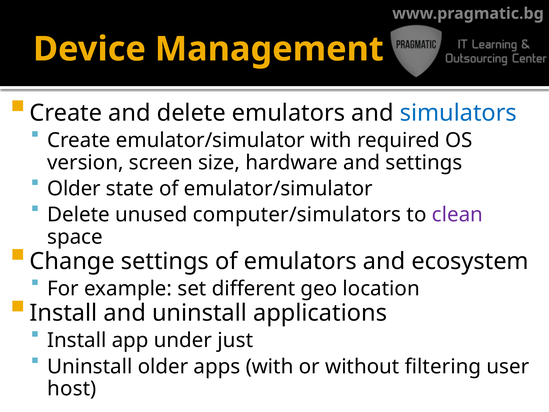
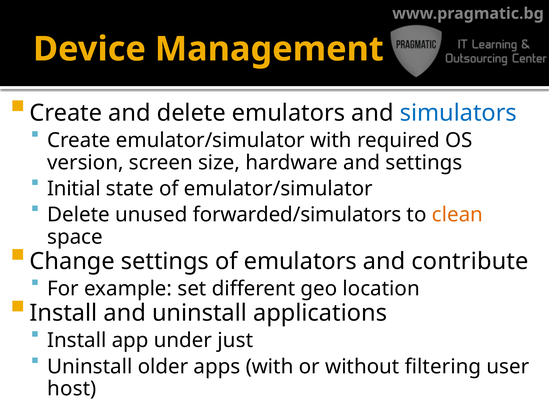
Older at (74, 189): Older -> Initial
computer/simulators: computer/simulators -> forwarded/simulators
clean colour: purple -> orange
ecosystem: ecosystem -> contribute
